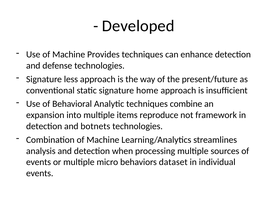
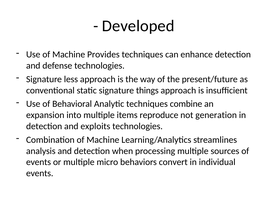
home: home -> things
framework: framework -> generation
botnets: botnets -> exploits
dataset: dataset -> convert
